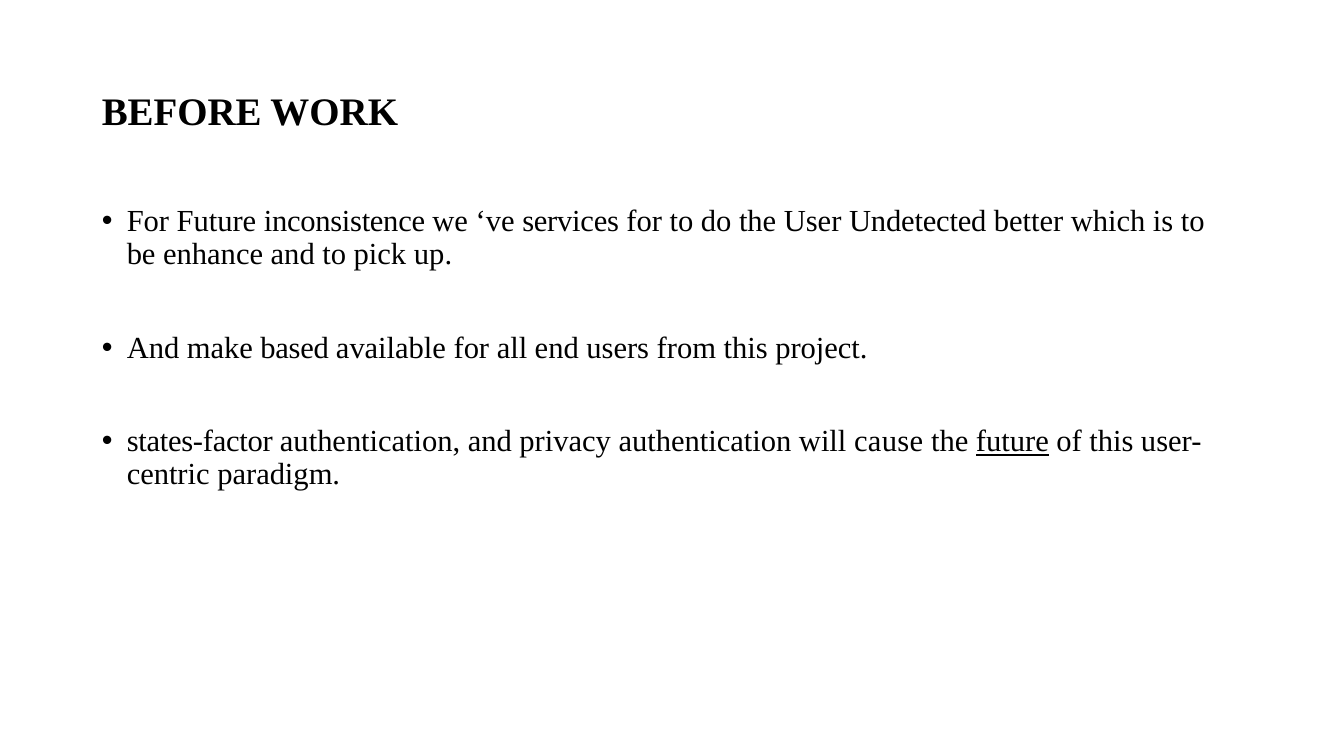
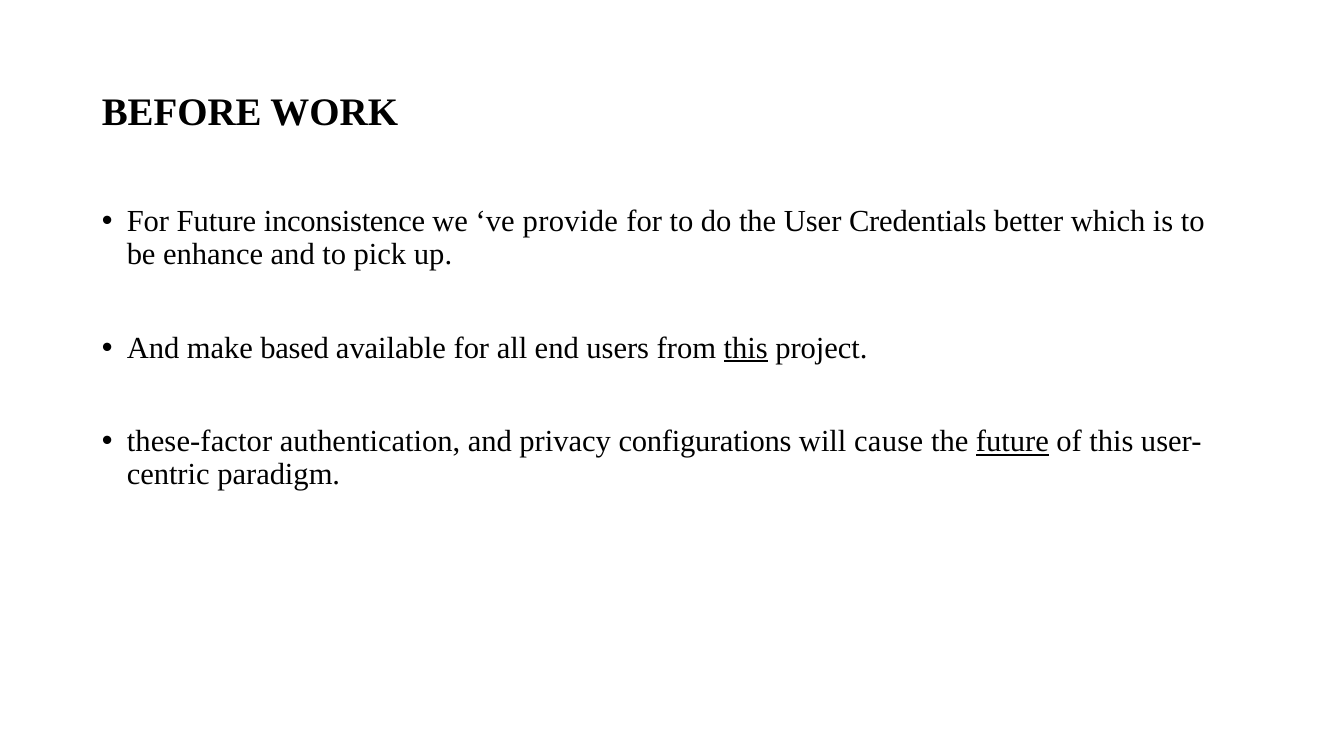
services: services -> provide
Undetected: Undetected -> Credentials
this at (746, 348) underline: none -> present
states-factor: states-factor -> these-factor
privacy authentication: authentication -> configurations
